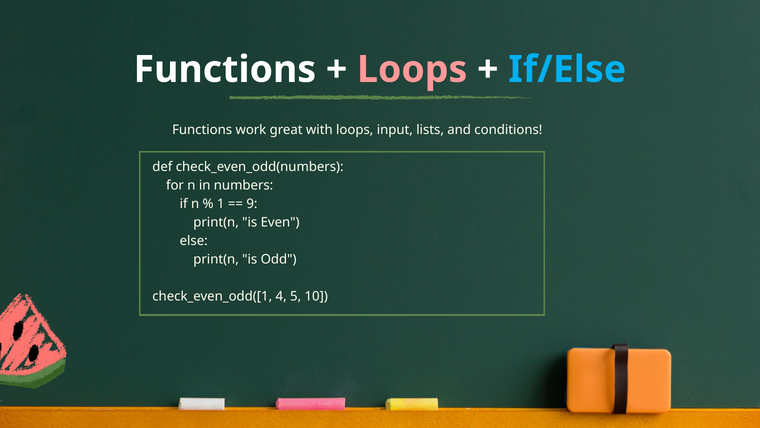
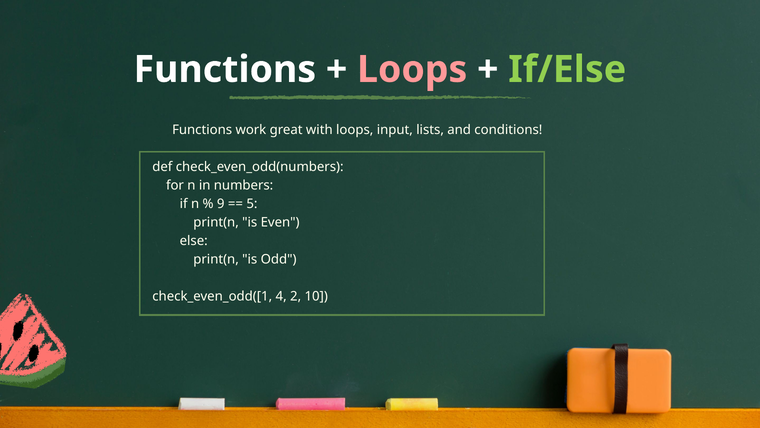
If/Else colour: light blue -> light green
1: 1 -> 9
9: 9 -> 5
5: 5 -> 2
